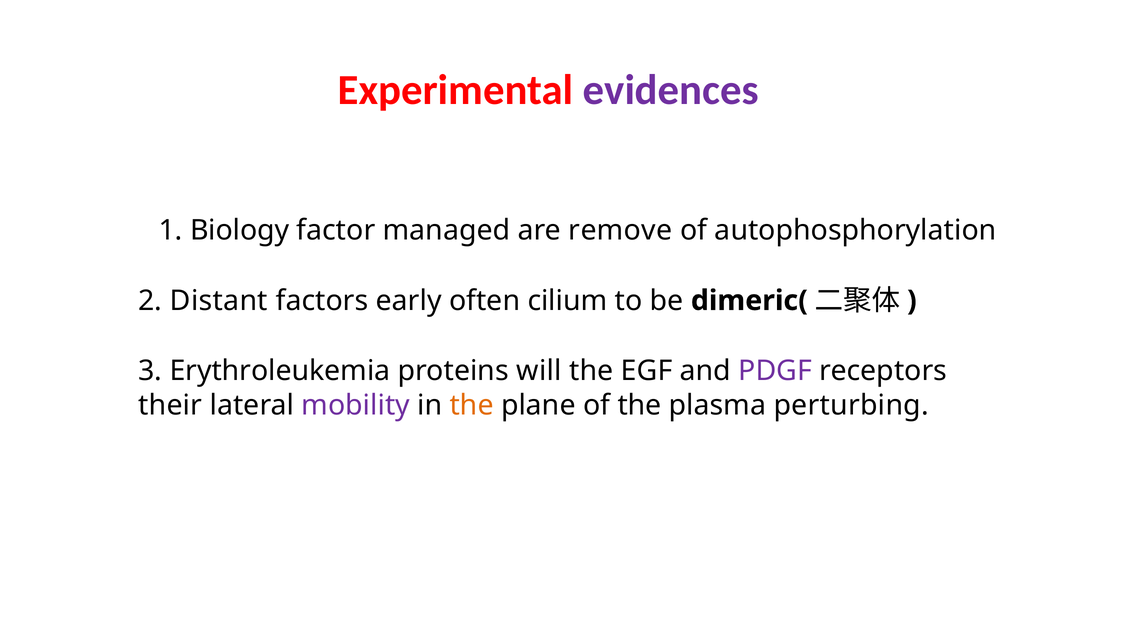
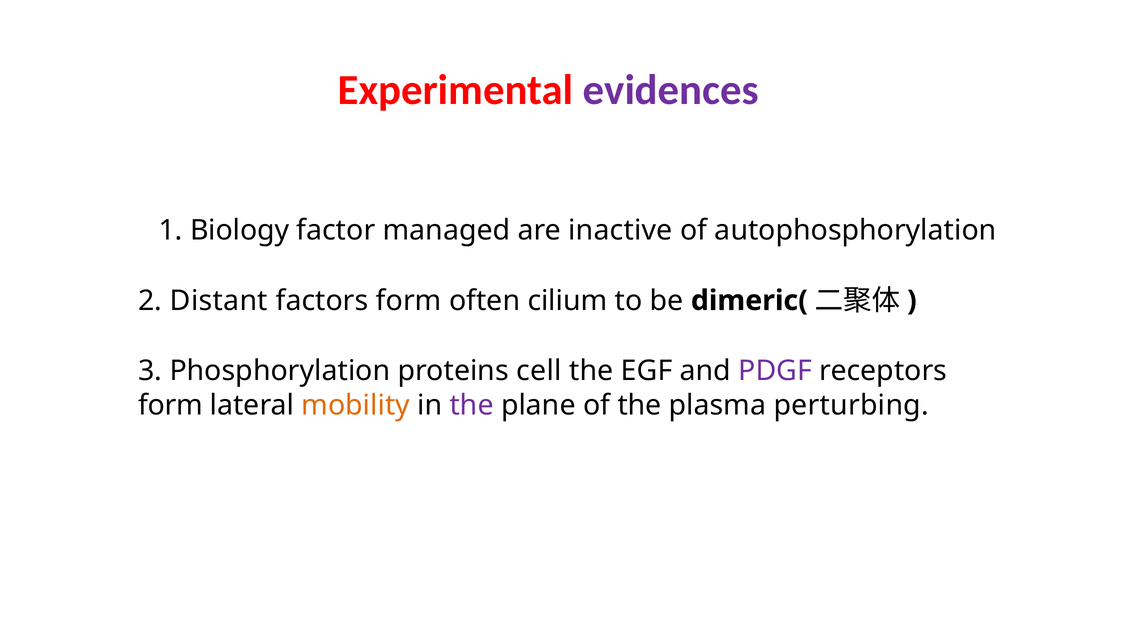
remove: remove -> inactive
factors early: early -> form
Erythroleukemia: Erythroleukemia -> Phosphorylation
will: will -> cell
their at (170, 405): their -> form
mobility colour: purple -> orange
the at (472, 405) colour: orange -> purple
